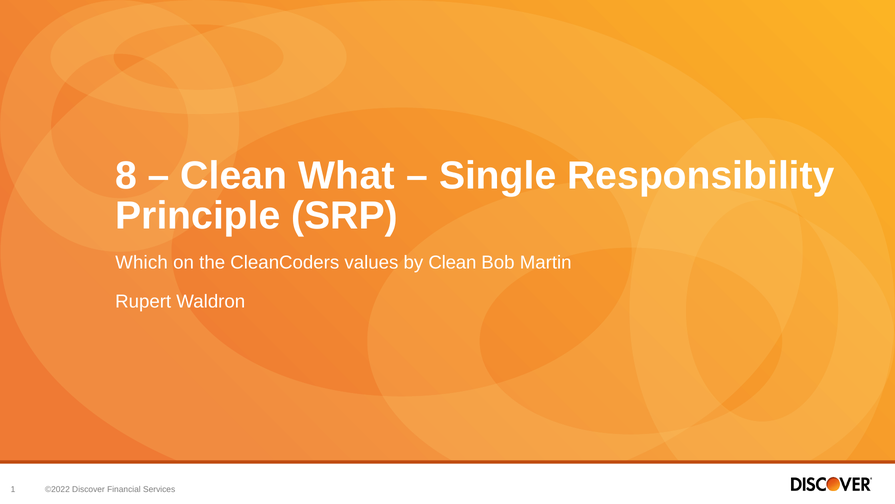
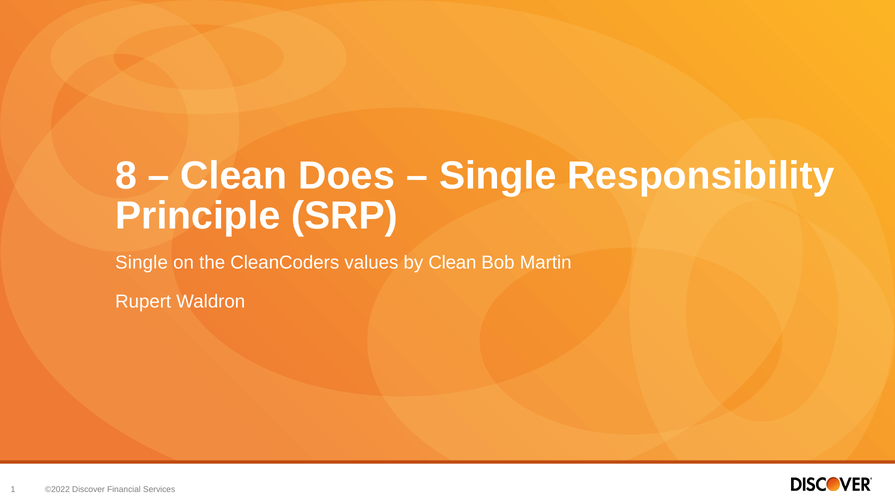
What: What -> Does
Which at (142, 262): Which -> Single
